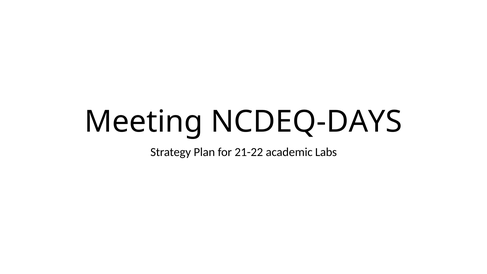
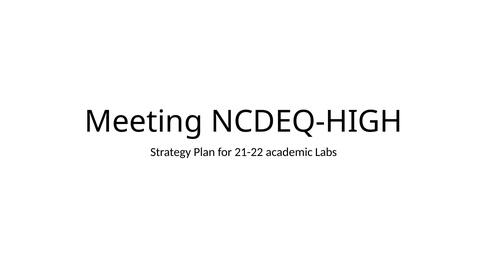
NCDEQ-DAYS: NCDEQ-DAYS -> NCDEQ-HIGH
